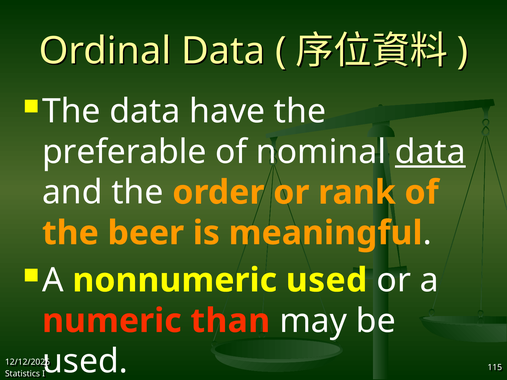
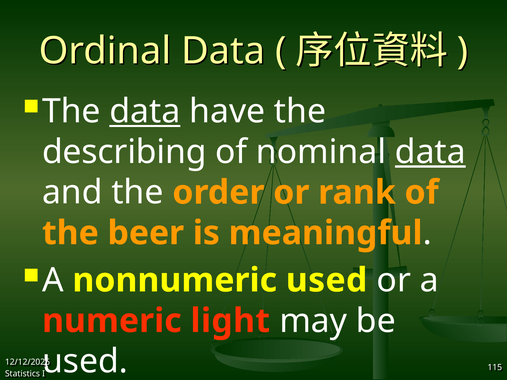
data at (145, 112) underline: none -> present
preferable: preferable -> describing
than: than -> light
